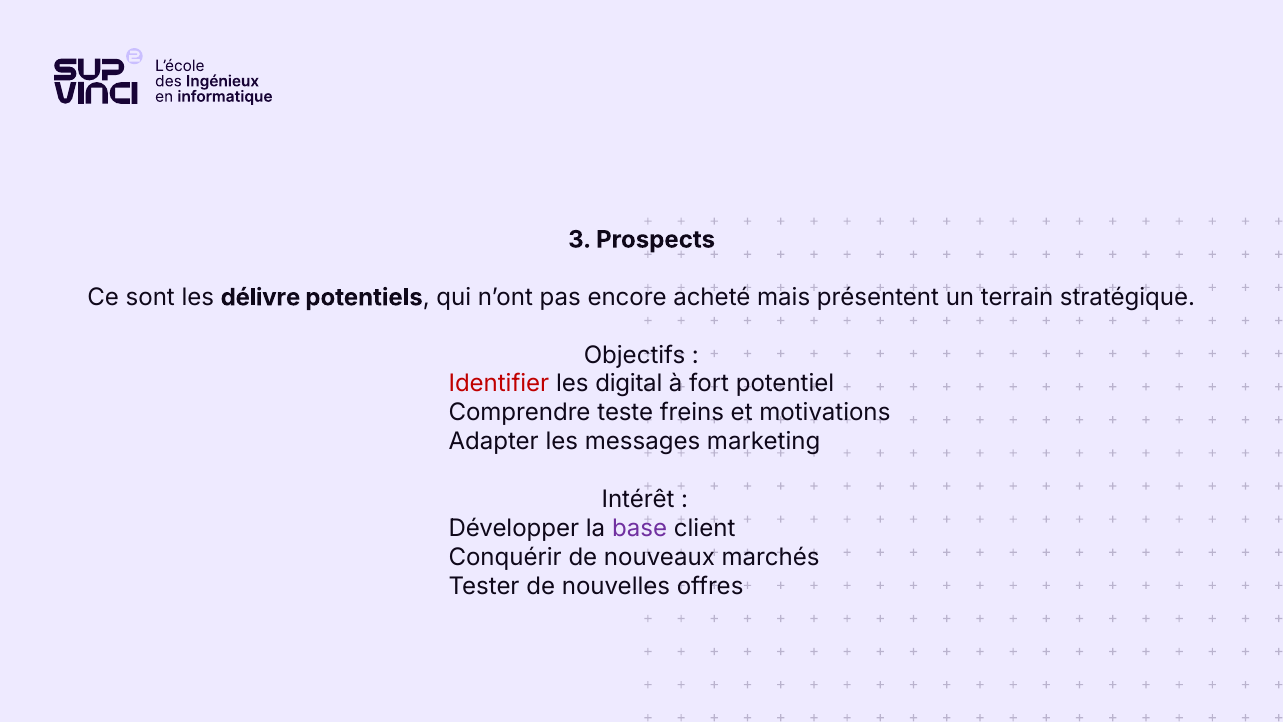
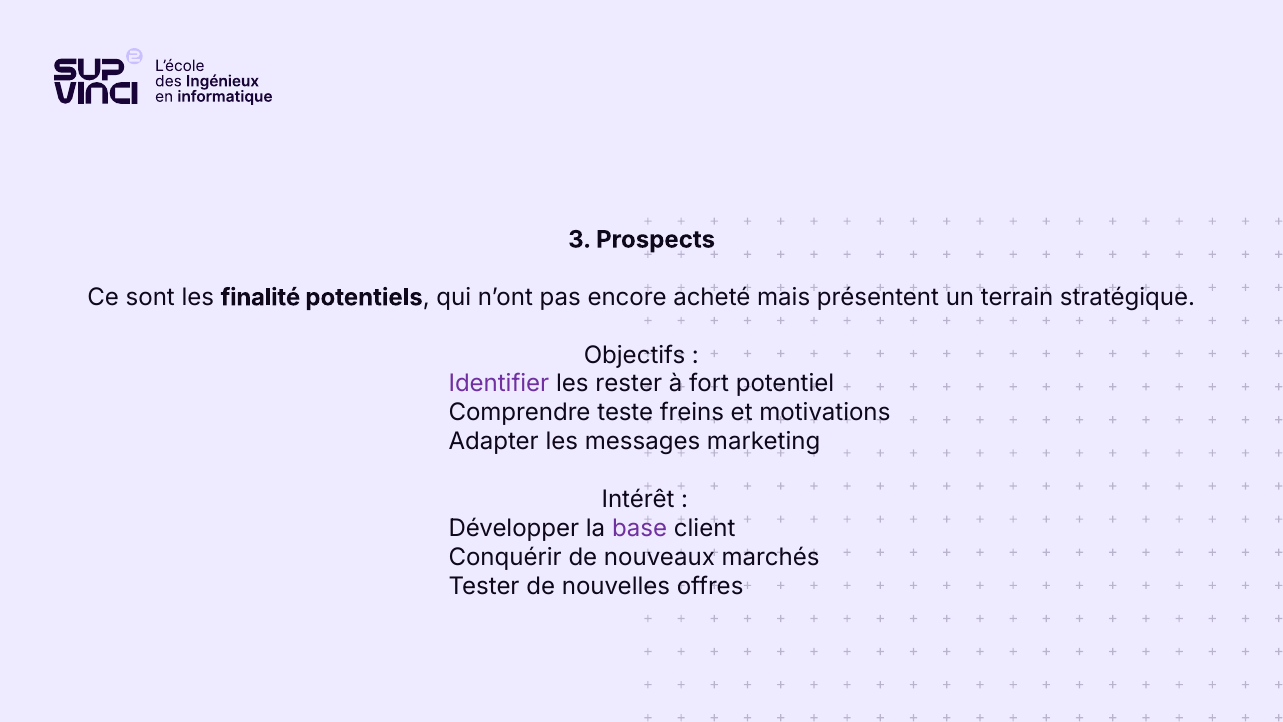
délivre: délivre -> finalité
Identifier colour: red -> purple
digital: digital -> rester
